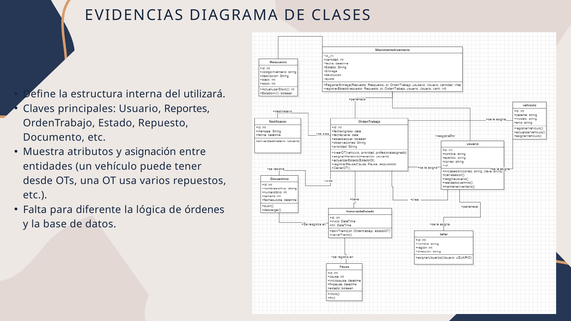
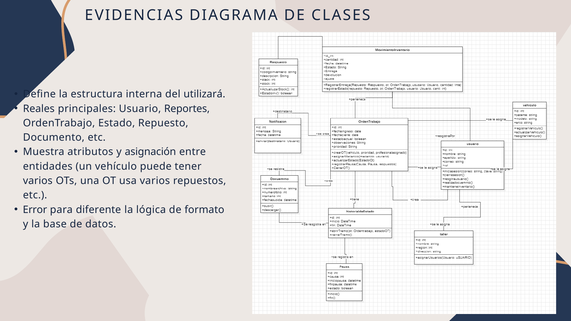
Claves: Claves -> Reales
desde at (38, 181): desde -> varios
Falta: Falta -> Error
órdenes: órdenes -> formato
